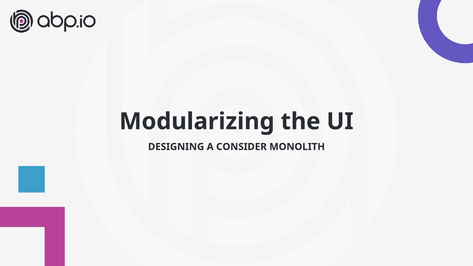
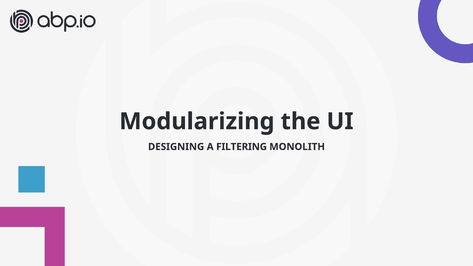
CONSIDER: CONSIDER -> FILTERING
